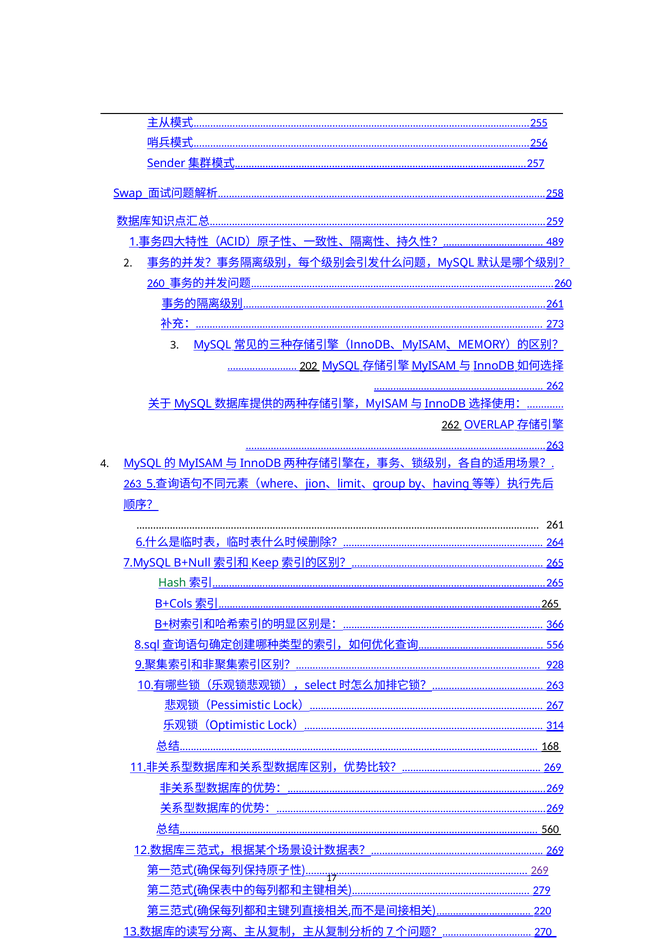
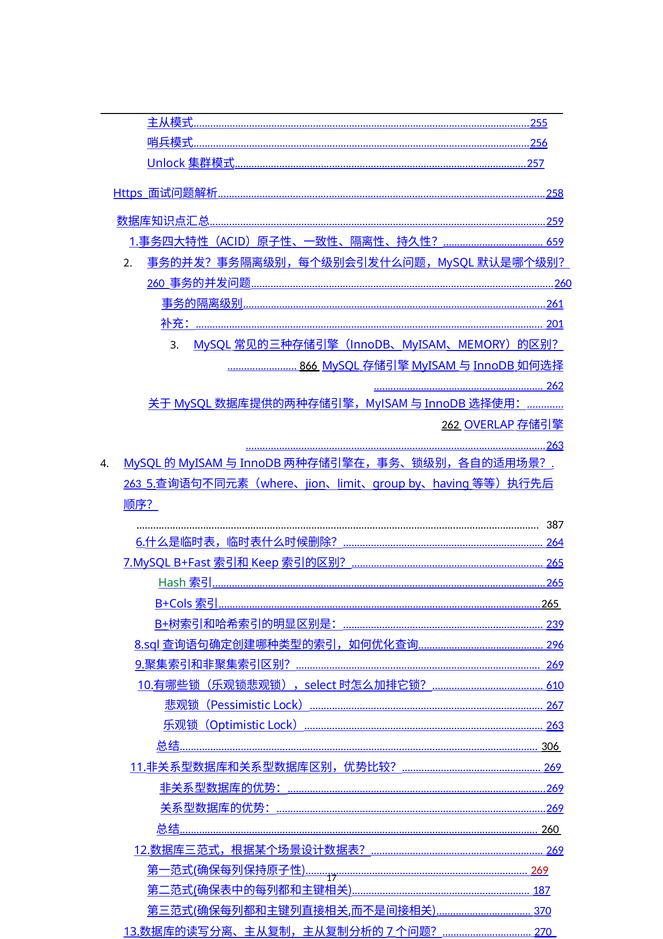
Sender: Sender -> Unlock
Swap: Swap -> Https
489: 489 -> 659
273: 273 -> 201
202: 202 -> 866
261: 261 -> 387
B+Null: B+Null -> B+Fast
366: 366 -> 239
556: 556 -> 296
928 at (555, 664): 928 -> 269
263 at (555, 685): 263 -> 610
Lock） 314: 314 -> 263
168: 168 -> 306
560 at (550, 829): 560 -> 260
269 at (540, 870) colour: purple -> red
279: 279 -> 187
220: 220 -> 370
